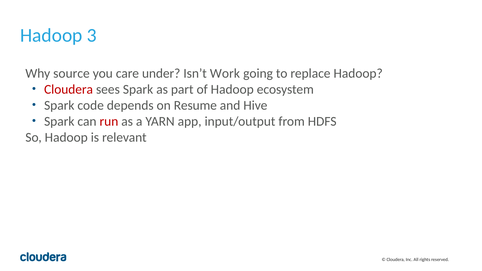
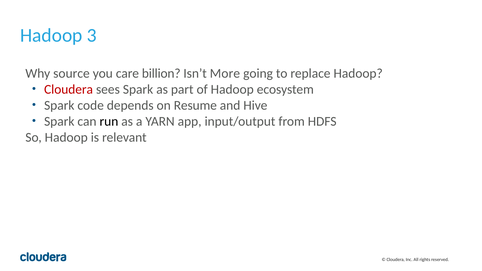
under: under -> billion
Work: Work -> More
run colour: red -> black
